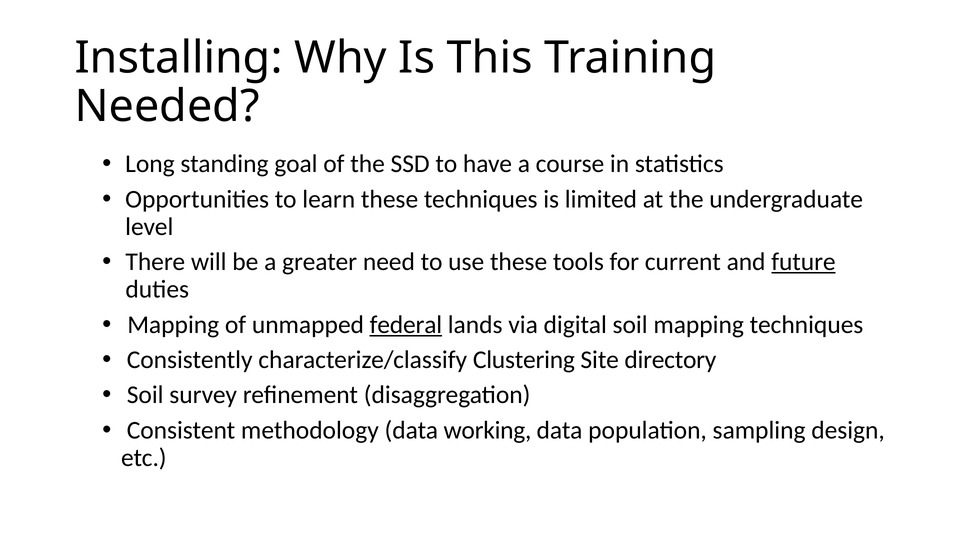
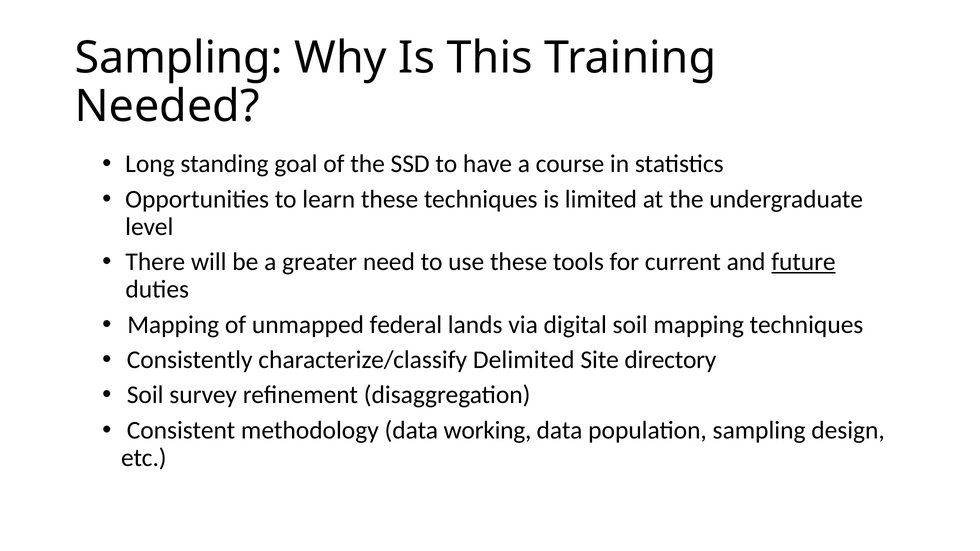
Installing at (179, 58): Installing -> Sampling
federal underline: present -> none
Clustering: Clustering -> Delimited
